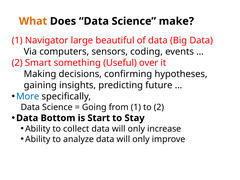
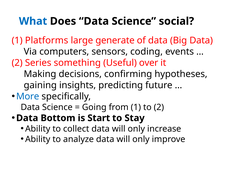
What colour: orange -> blue
make: make -> social
Navigator: Navigator -> Platforms
beautiful: beautiful -> generate
Smart: Smart -> Series
